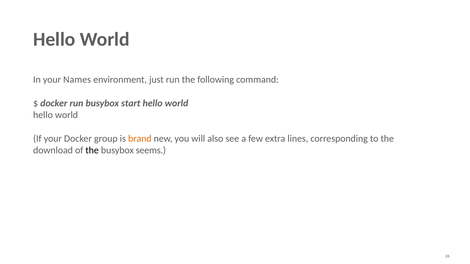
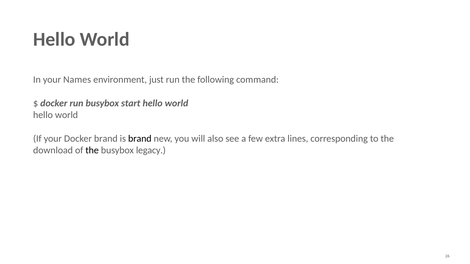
Docker group: group -> brand
brand at (140, 139) colour: orange -> black
seems: seems -> legacy
